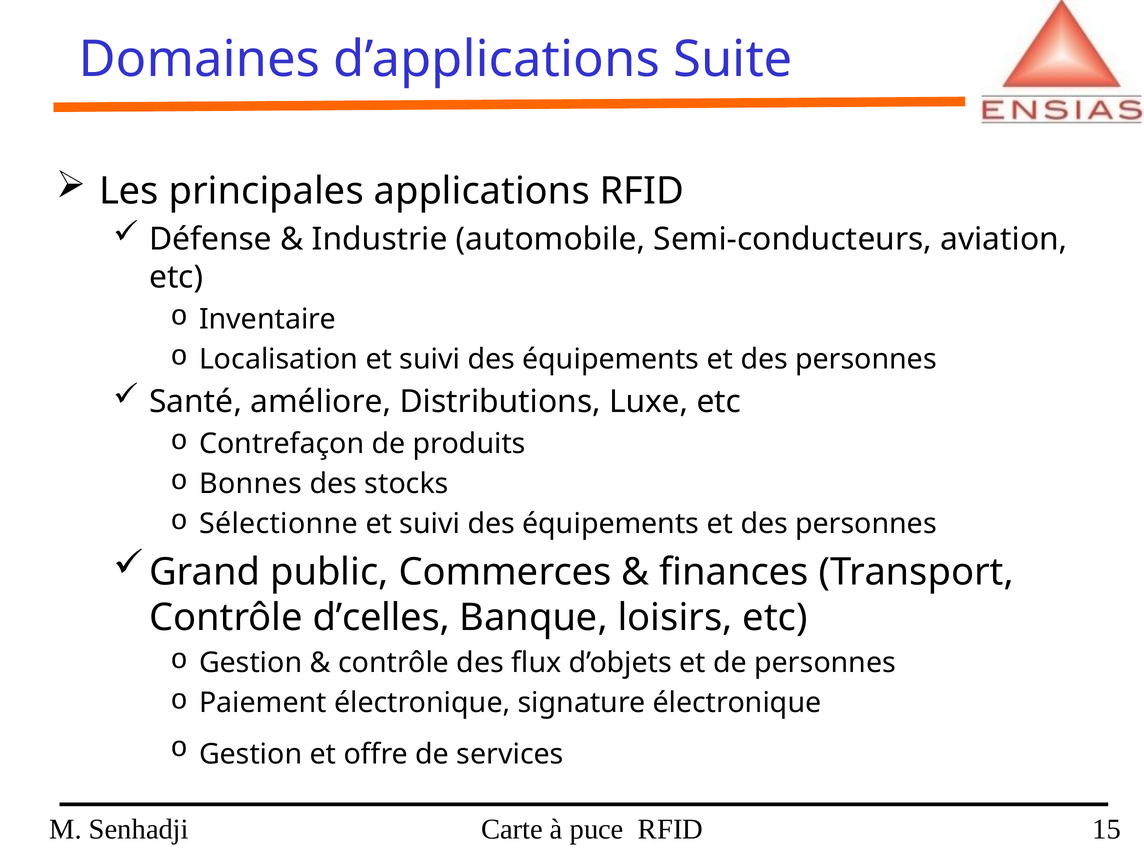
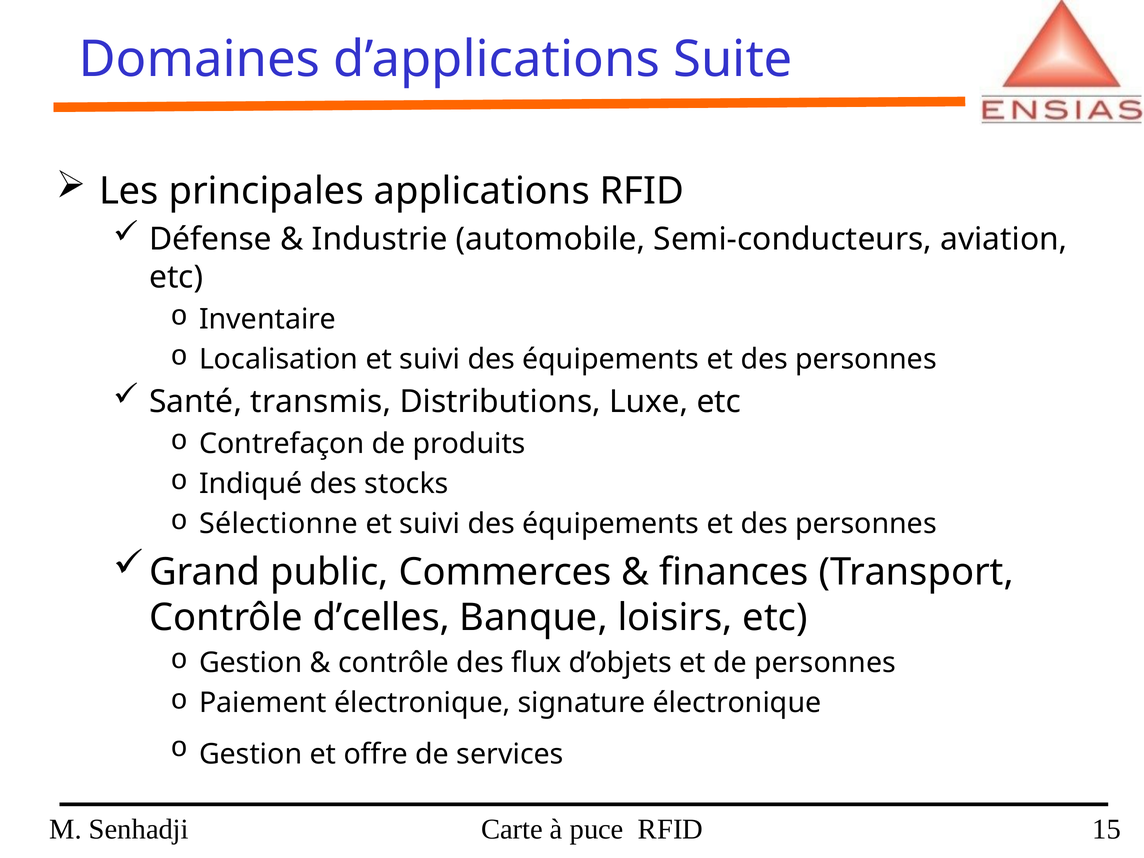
améliore: améliore -> transmis
Bonnes: Bonnes -> Indiqué
